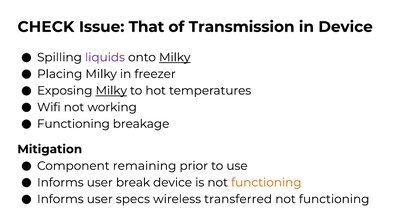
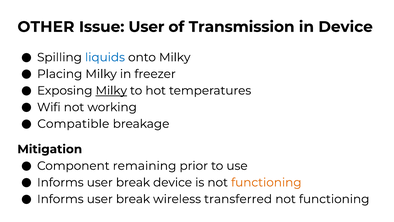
CHECK: CHECK -> OTHER
Issue That: That -> User
liquids colour: purple -> blue
Milky at (175, 57) underline: present -> none
Functioning at (73, 124): Functioning -> Compatible
specs at (133, 199): specs -> break
